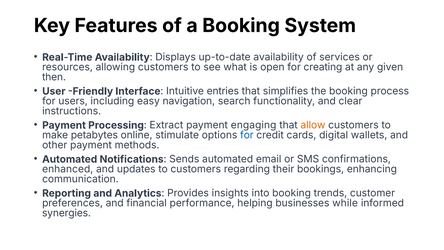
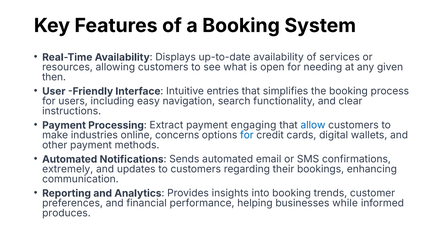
creating: creating -> needing
allow colour: orange -> blue
petabytes: petabytes -> industries
stimulate: stimulate -> concerns
enhanced: enhanced -> extremely
synergies: synergies -> produces
